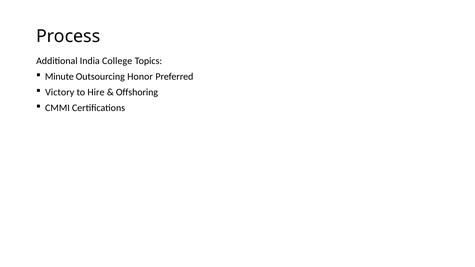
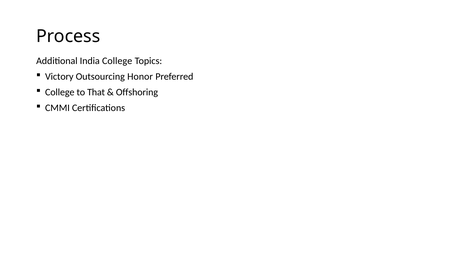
Minute: Minute -> Victory
Victory at (60, 92): Victory -> College
Hire: Hire -> That
